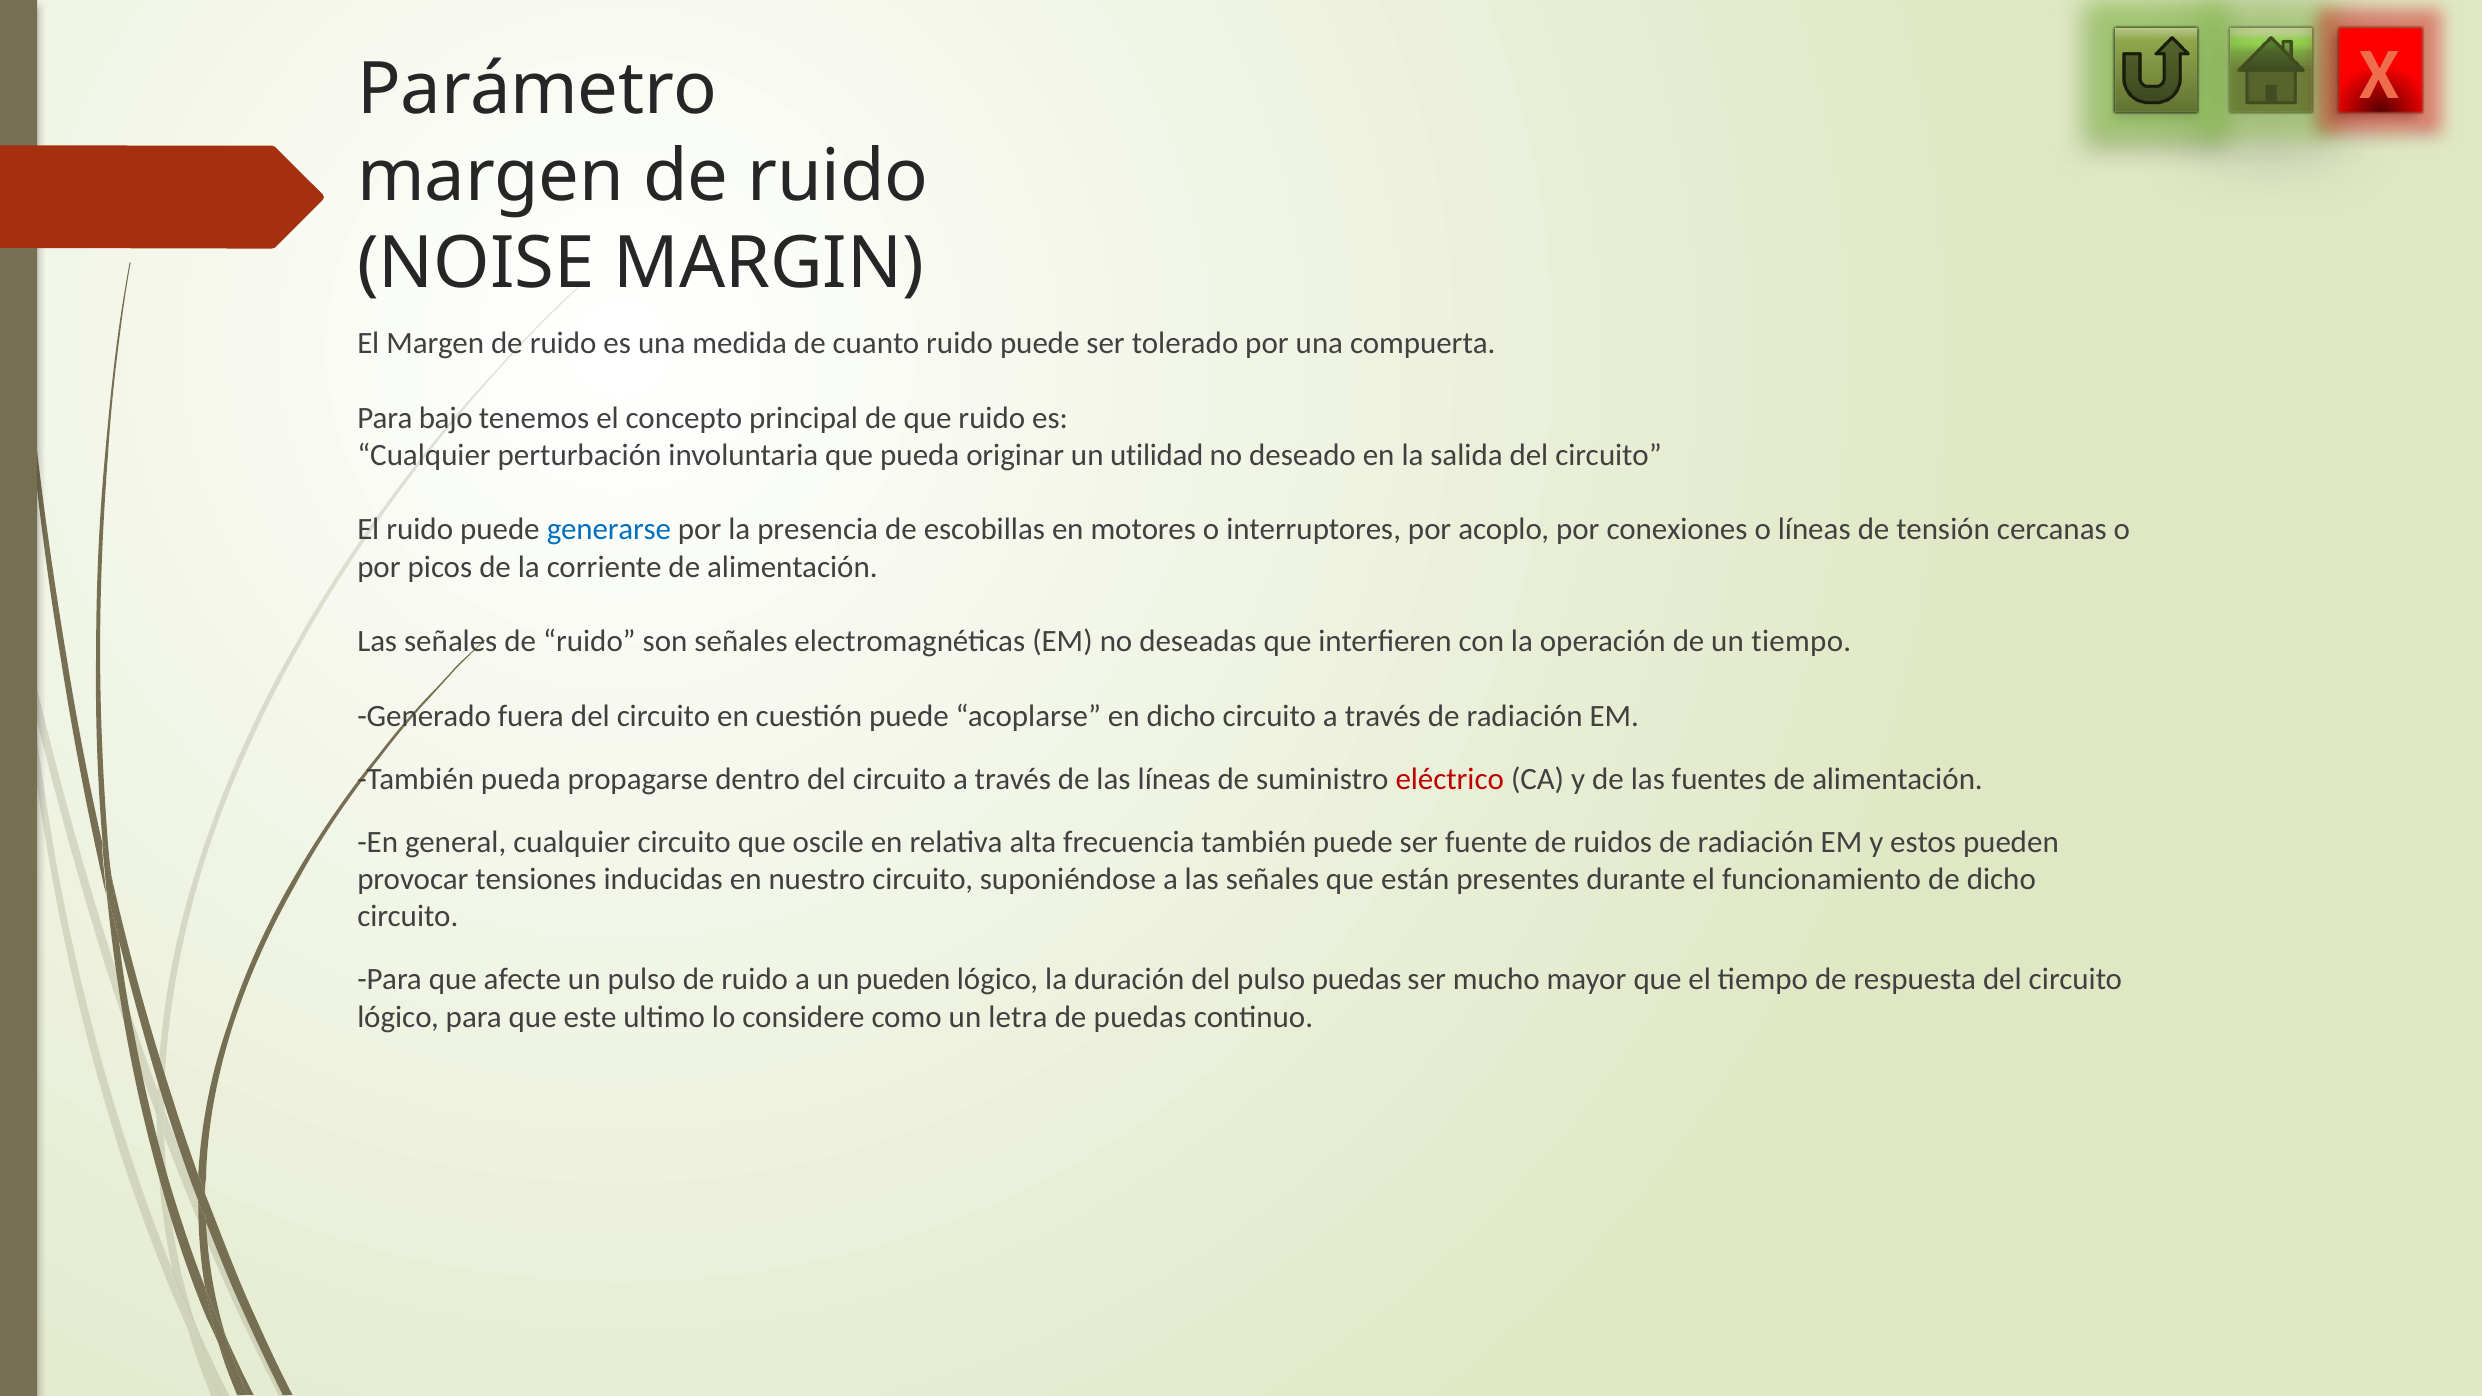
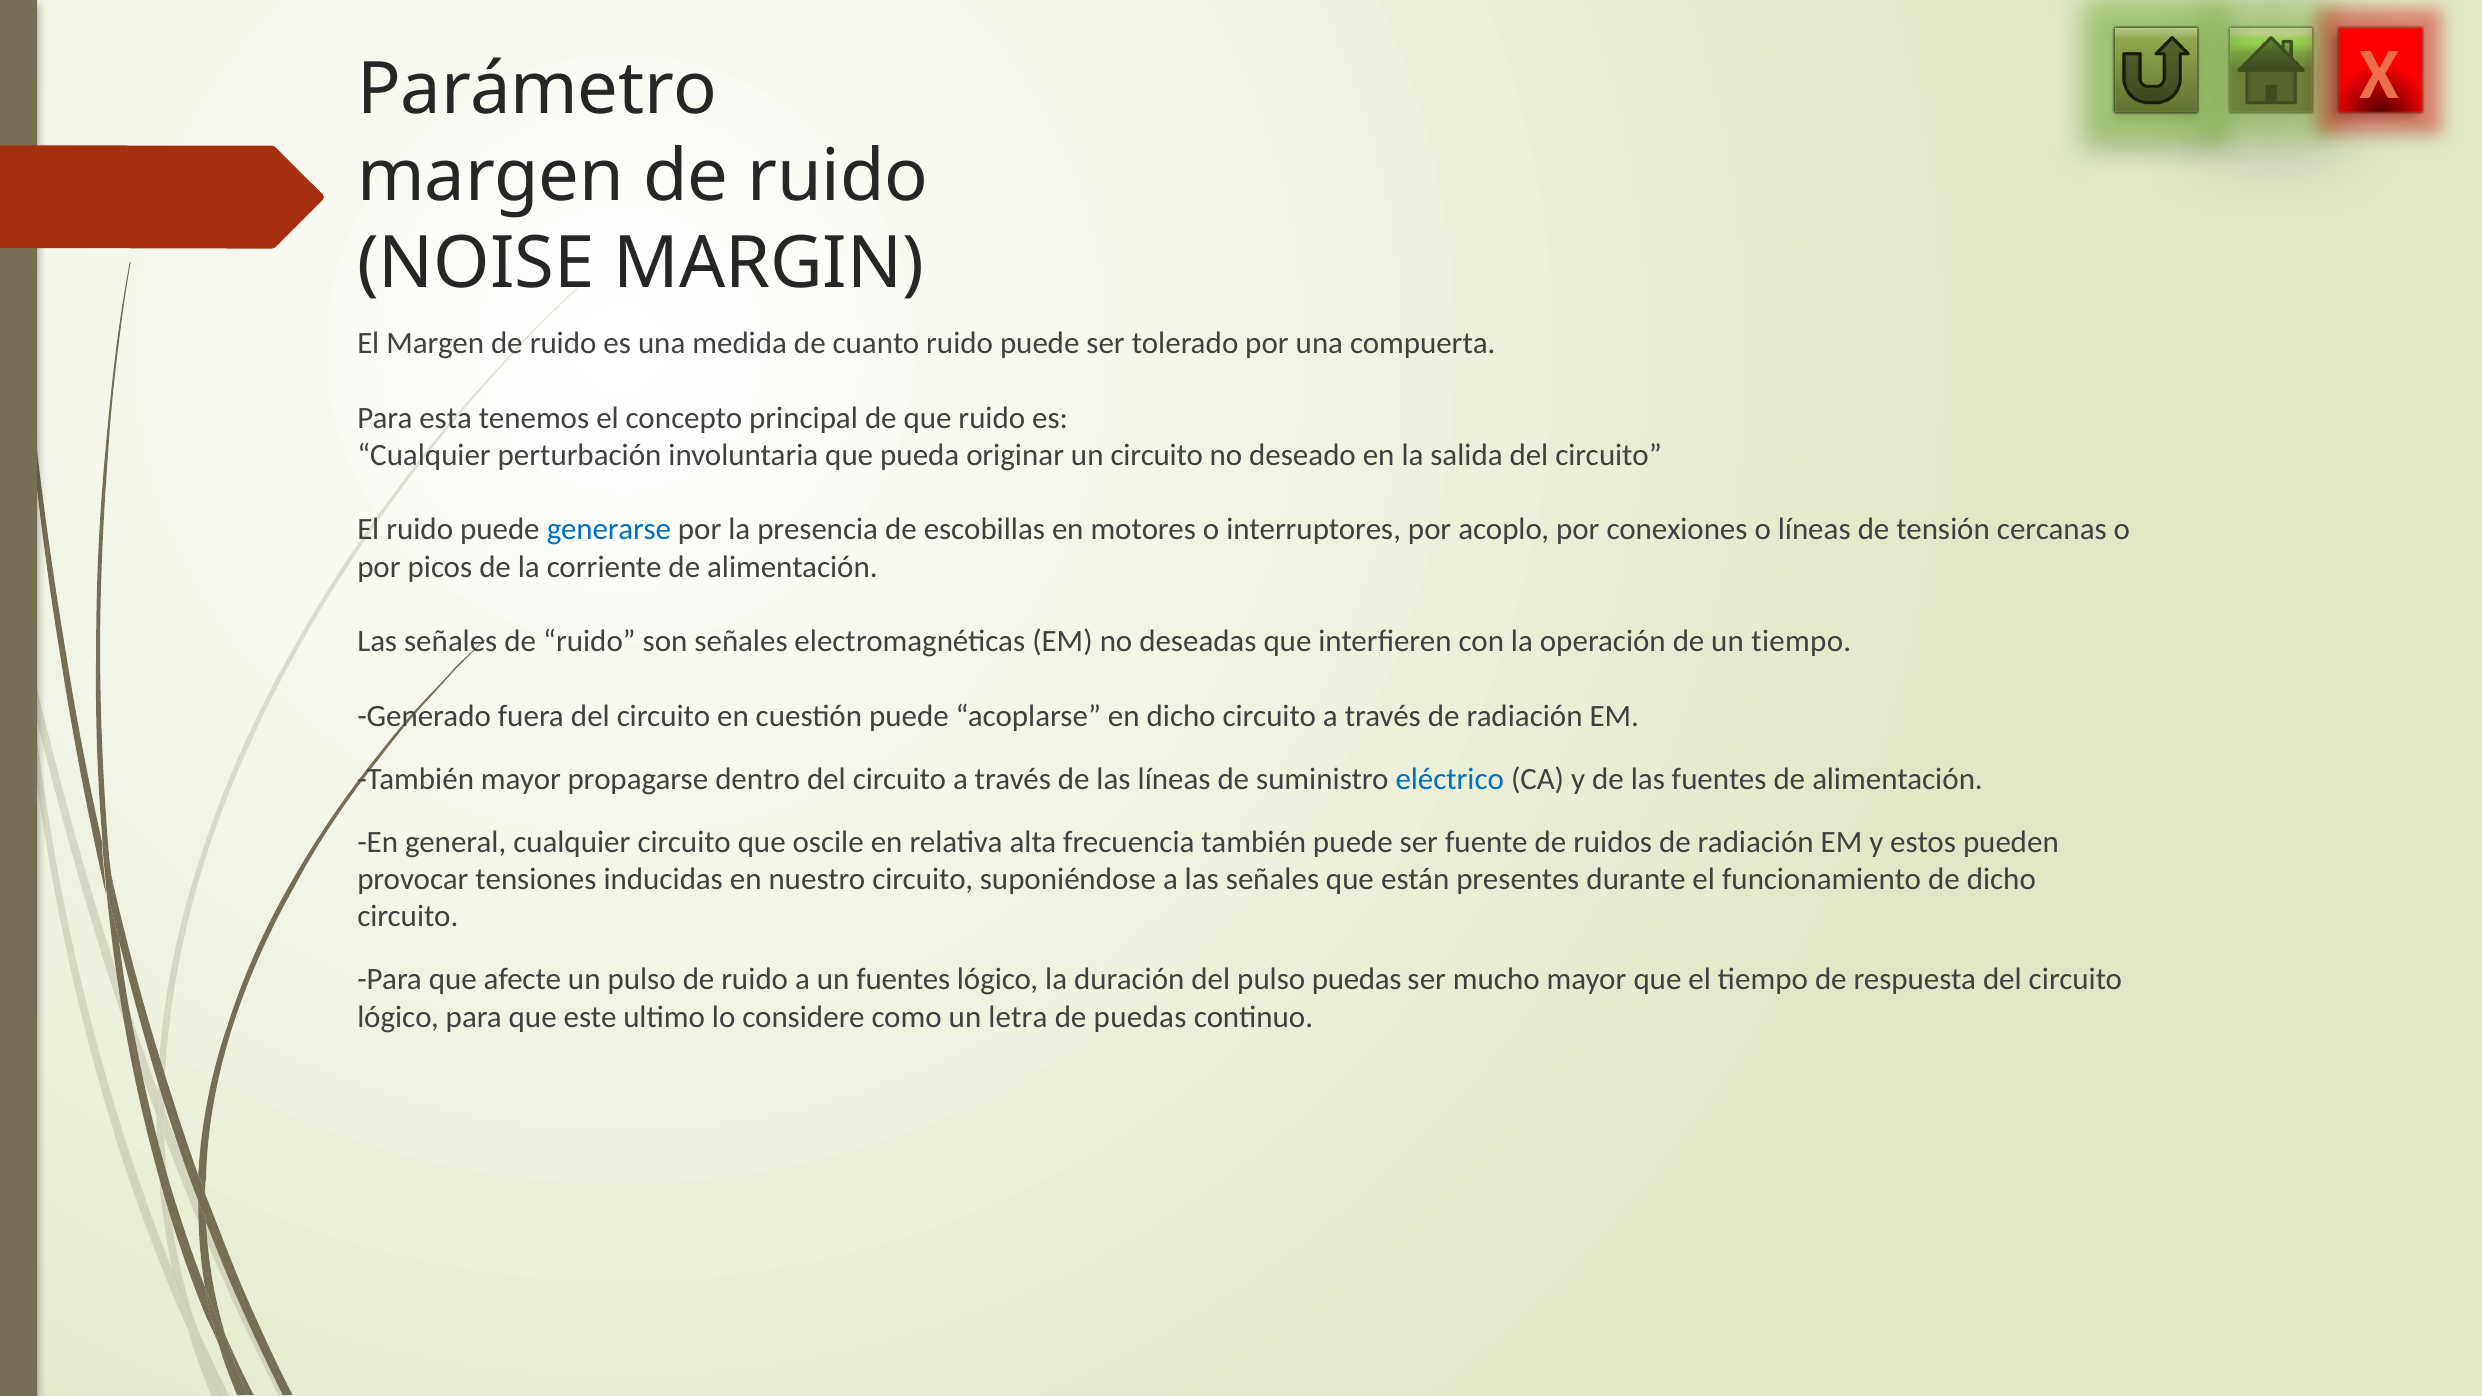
bajo: bajo -> esta
un utilidad: utilidad -> circuito
También pueda: pueda -> mayor
eléctrico colour: red -> blue
un pueden: pueden -> fuentes
